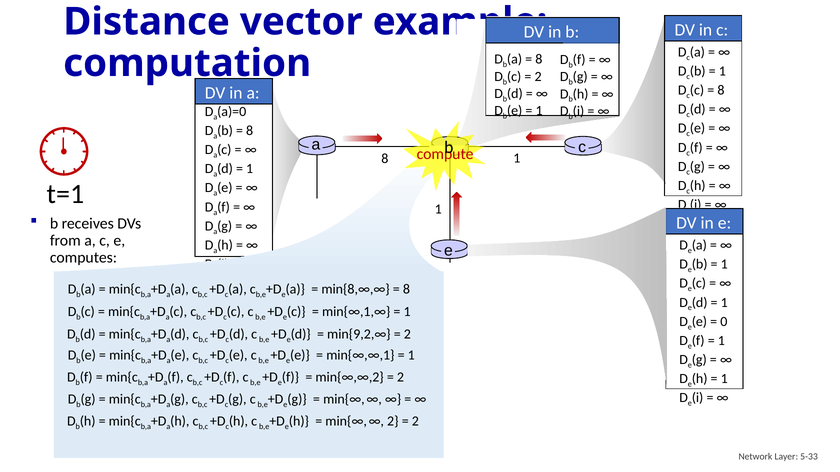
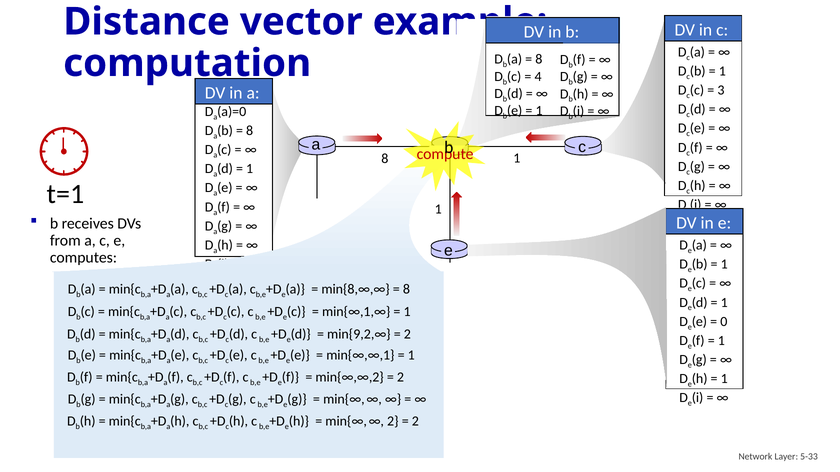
2 at (538, 77): 2 -> 4
8 at (721, 90): 8 -> 3
